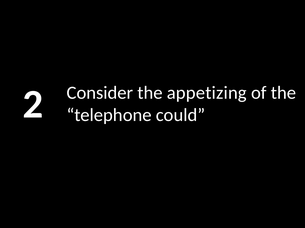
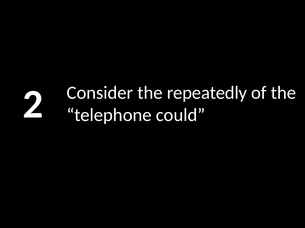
appetizing: appetizing -> repeatedly
